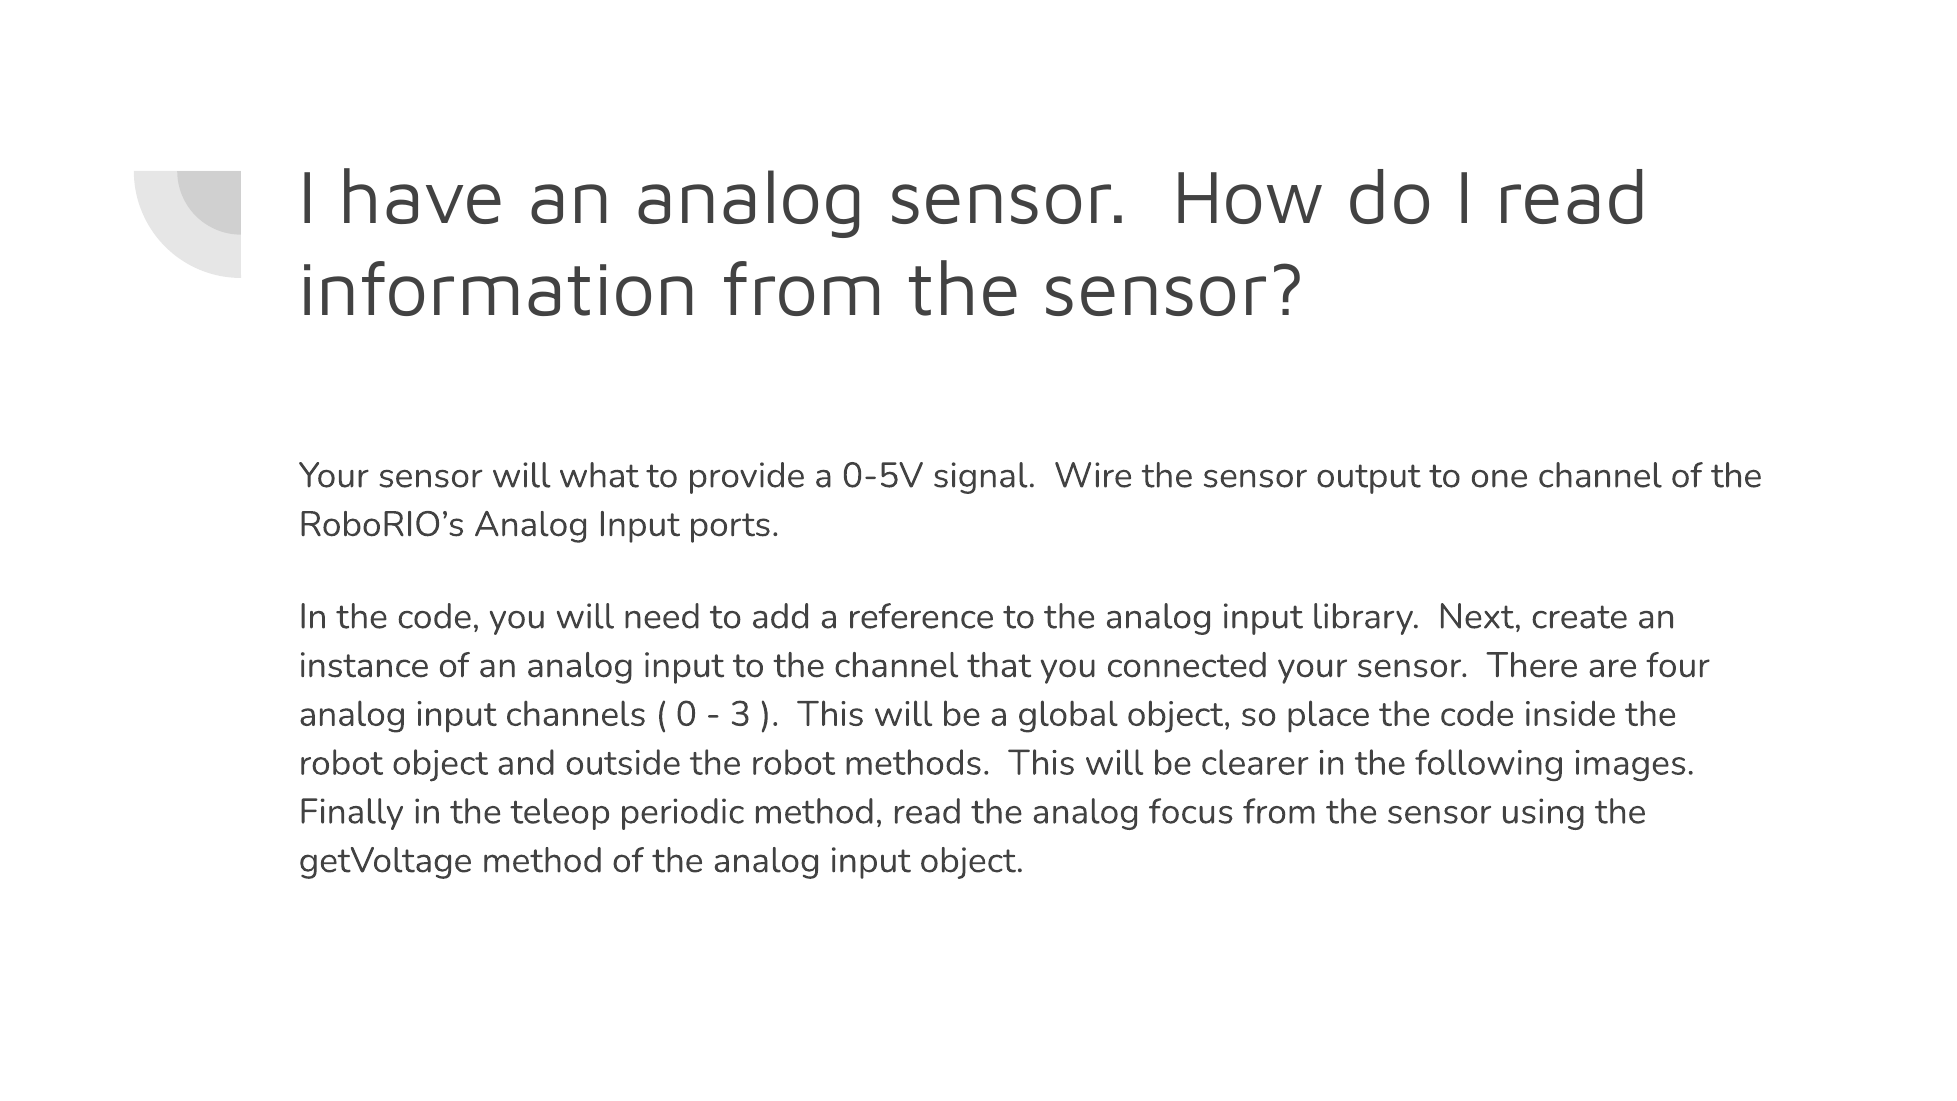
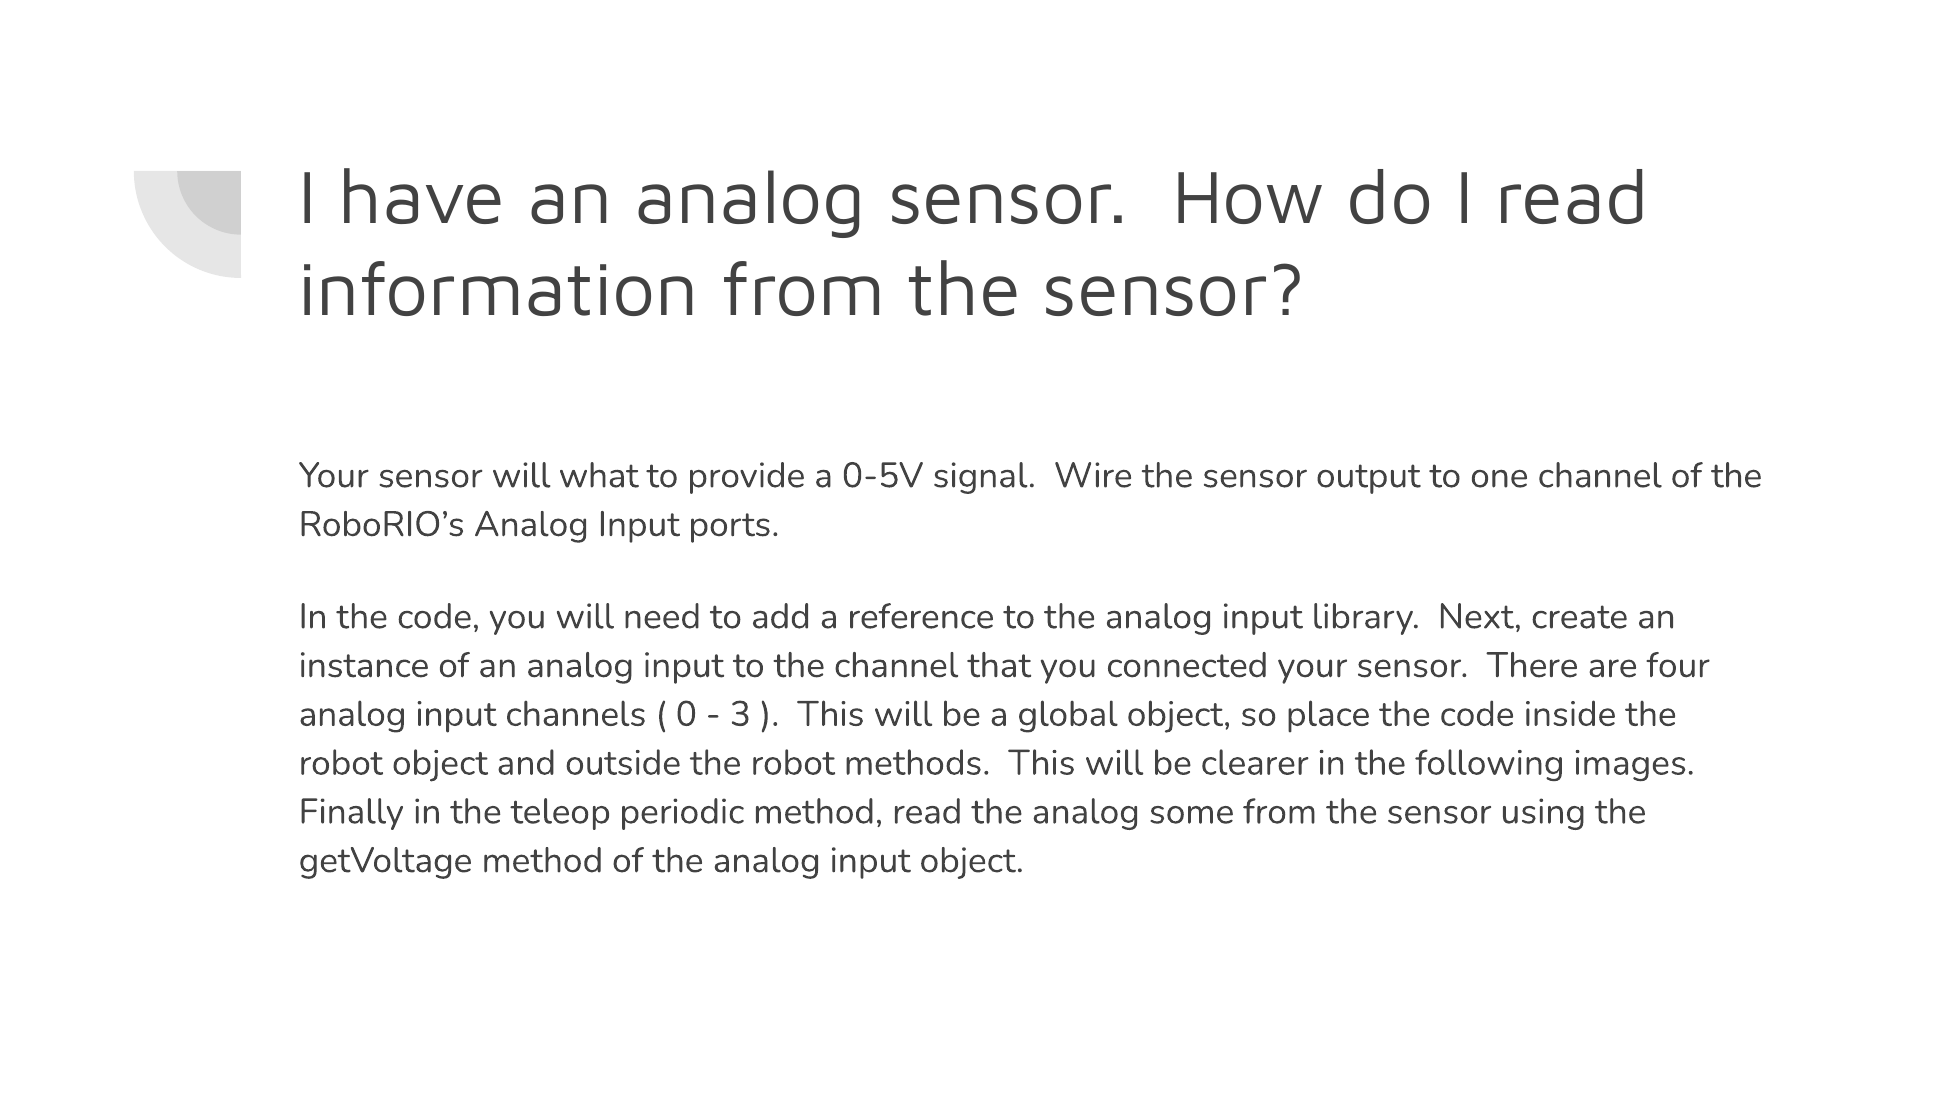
focus: focus -> some
